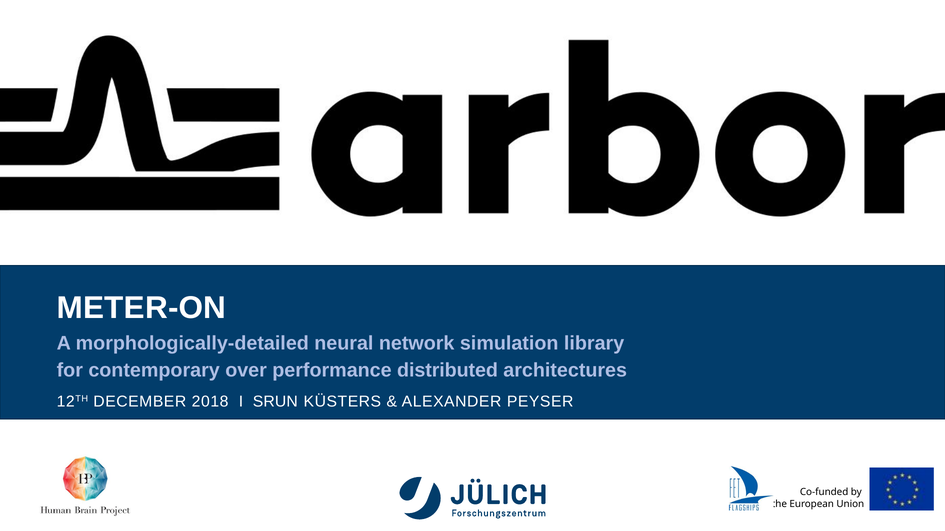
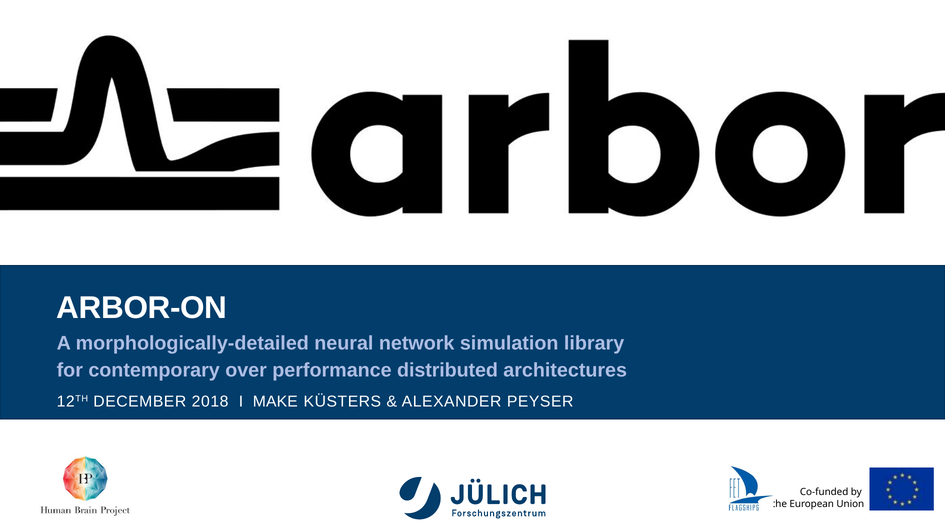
METER-ON: METER-ON -> ARBOR-ON
SRUN: SRUN -> MAKE
